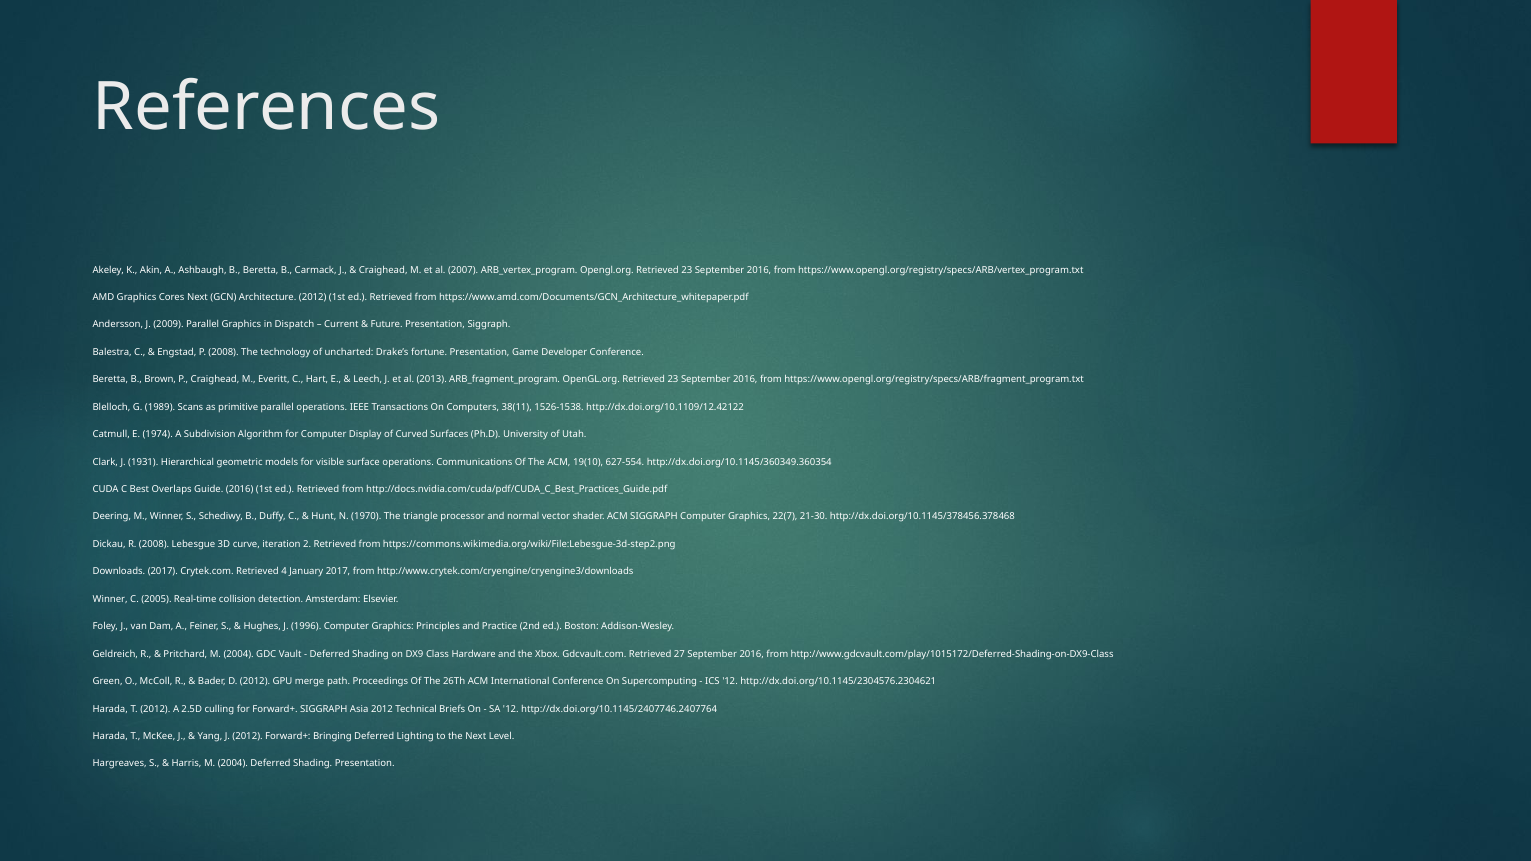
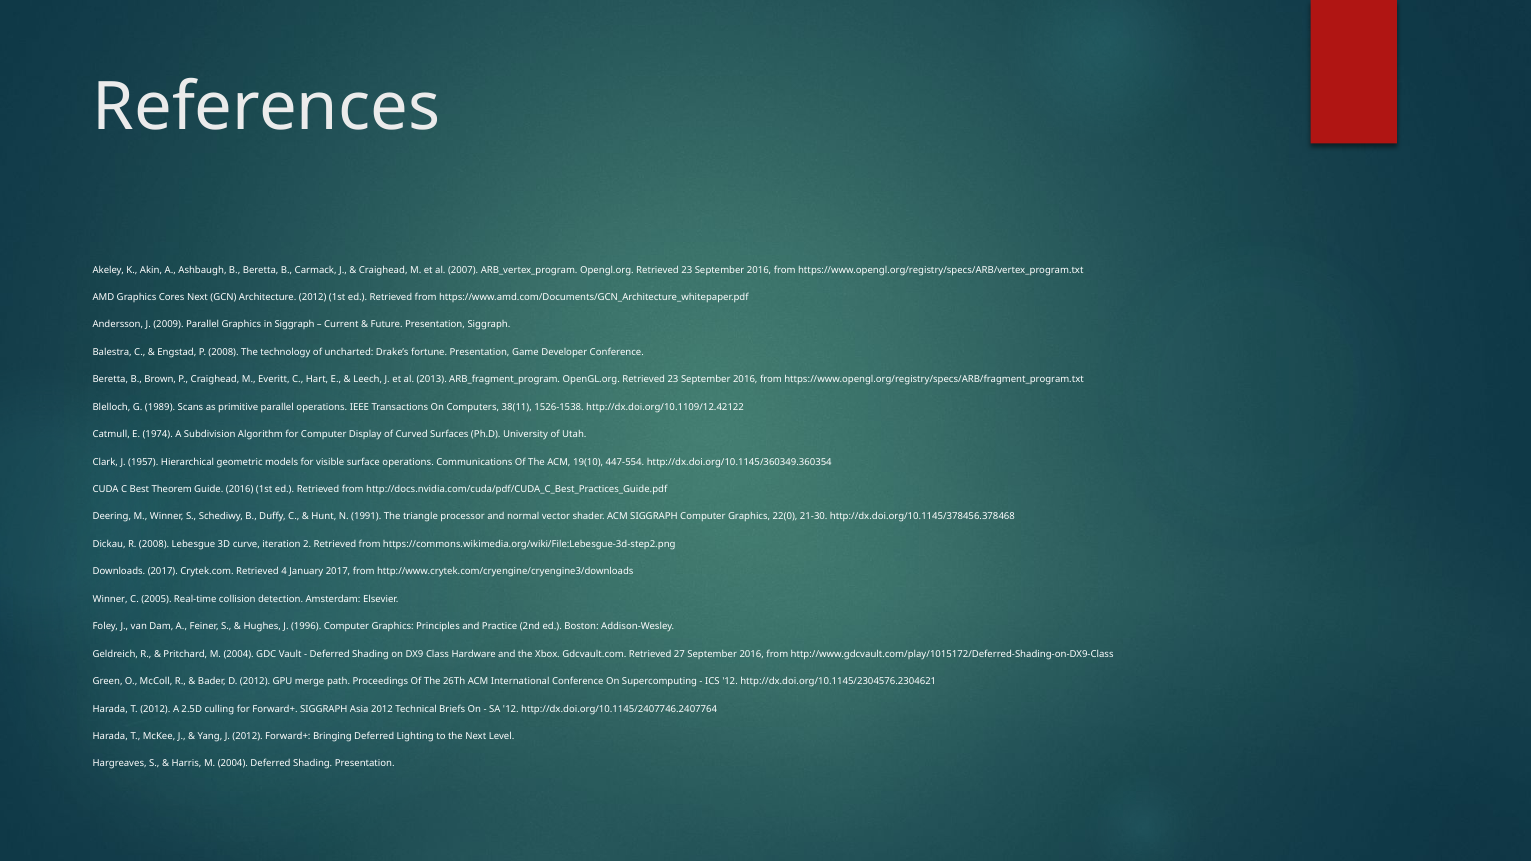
in Dispatch: Dispatch -> Siggraph
1931: 1931 -> 1957
627-554: 627-554 -> 447-554
Overlaps: Overlaps -> Theorem
1970: 1970 -> 1991
22(7: 22(7 -> 22(0
